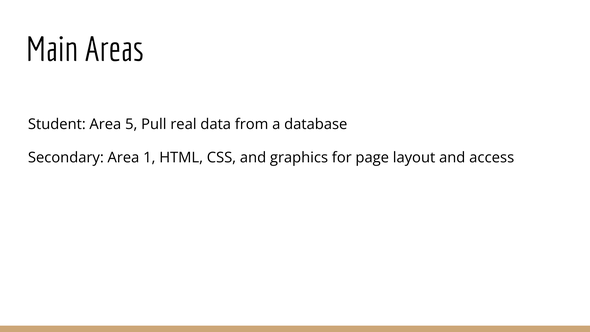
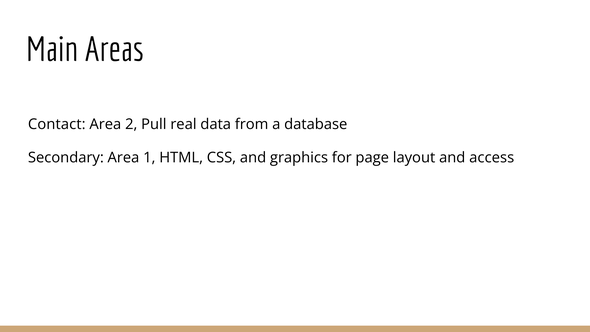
Student: Student -> Contact
5: 5 -> 2
